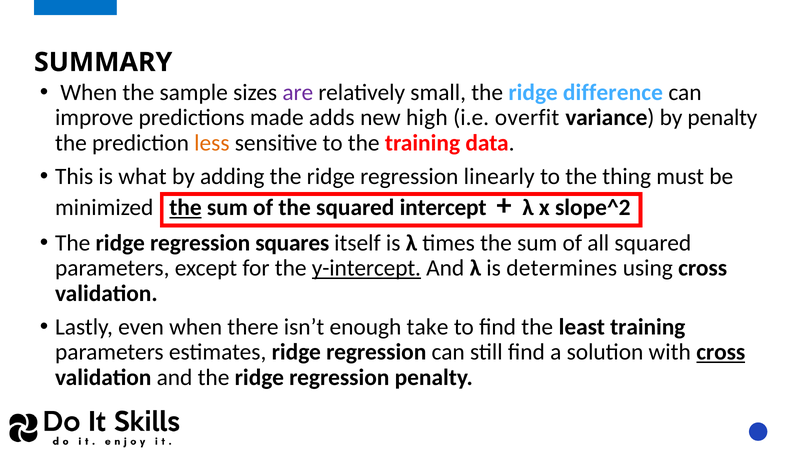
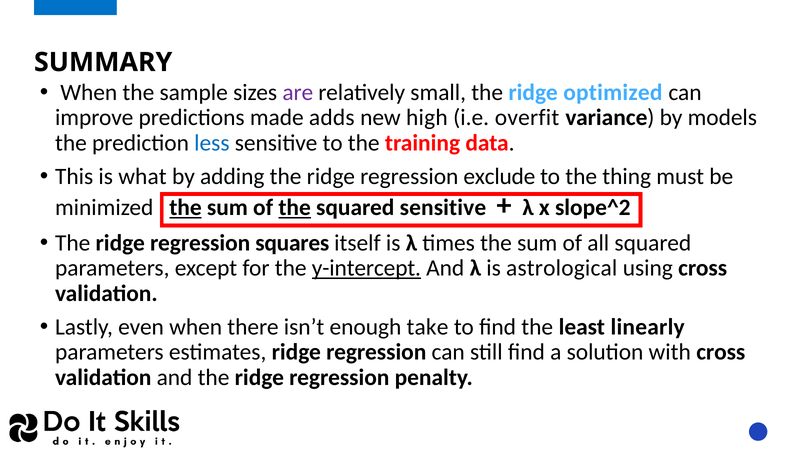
difference: difference -> optimized
by penalty: penalty -> models
less colour: orange -> blue
linearly: linearly -> exclude
the at (295, 208) underline: none -> present
squared intercept: intercept -> sensitive
determines: determines -> astrological
least training: training -> linearly
cross at (721, 352) underline: present -> none
